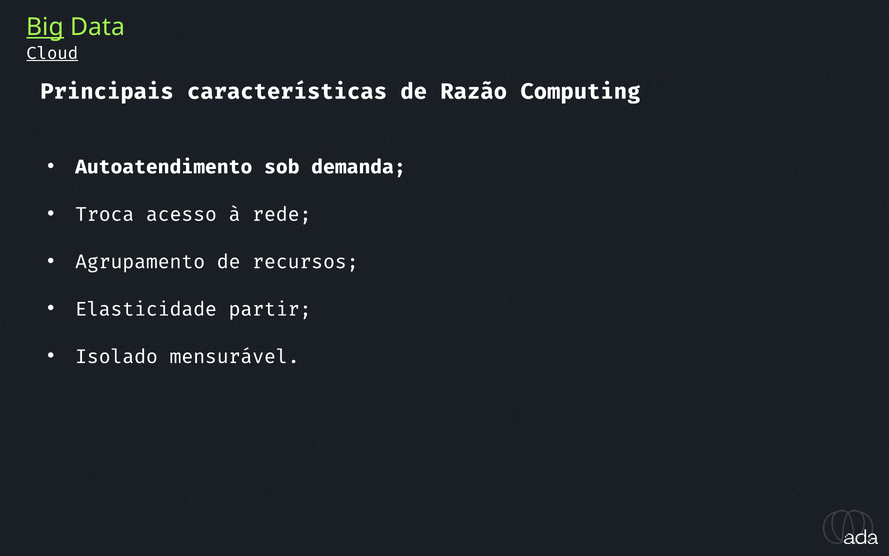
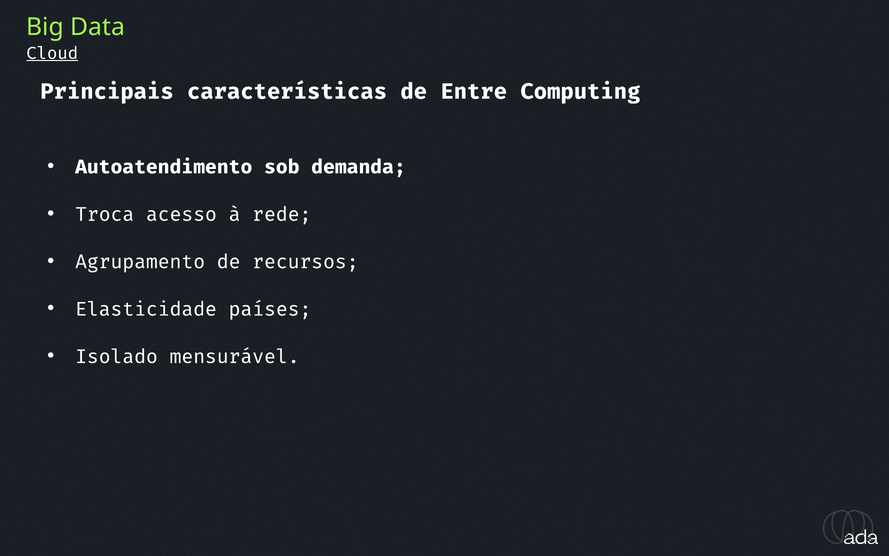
Big underline: present -> none
Razão: Razão -> Entre
partir: partir -> países
